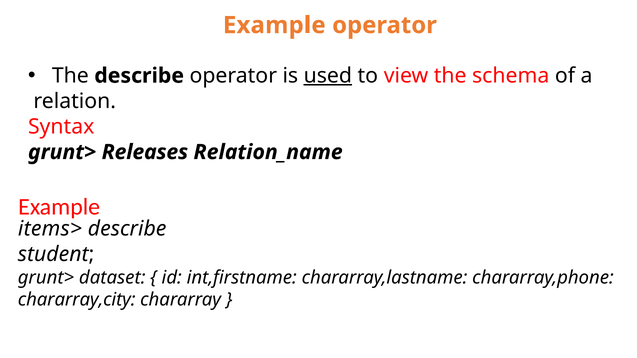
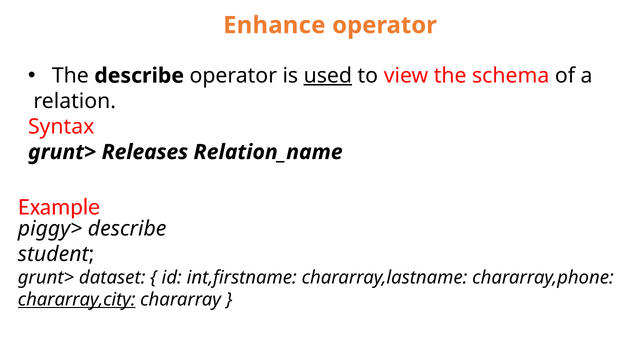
Example at (274, 25): Example -> Enhance
items>: items> -> piggy>
chararray,city underline: none -> present
